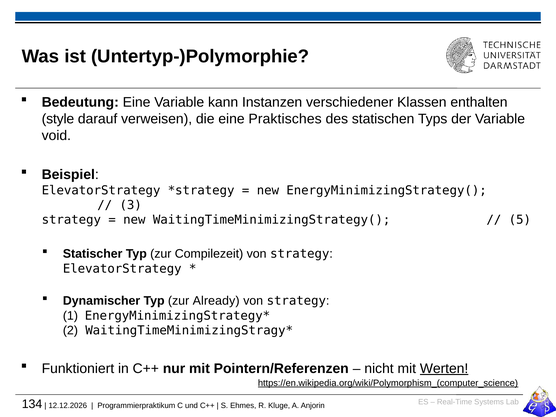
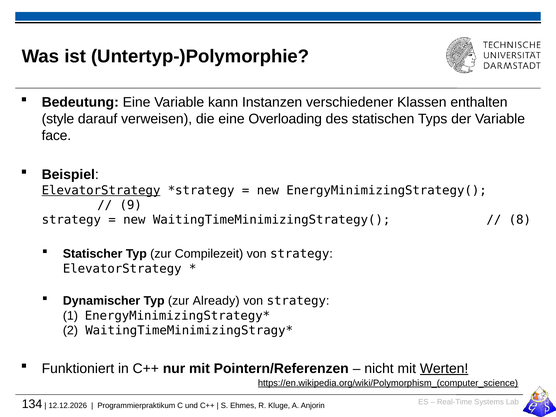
Praktisches: Praktisches -> Overloading
void: void -> face
ElevatorStrategy at (101, 190) underline: none -> present
3: 3 -> 9
5: 5 -> 8
